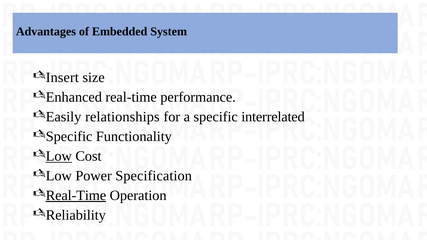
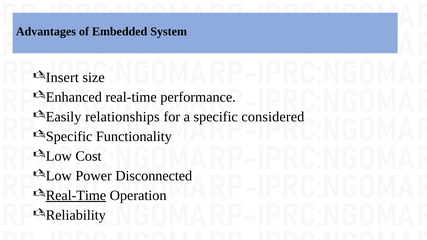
interrelated: interrelated -> considered
Low at (59, 156) underline: present -> none
Specification: Specification -> Disconnected
